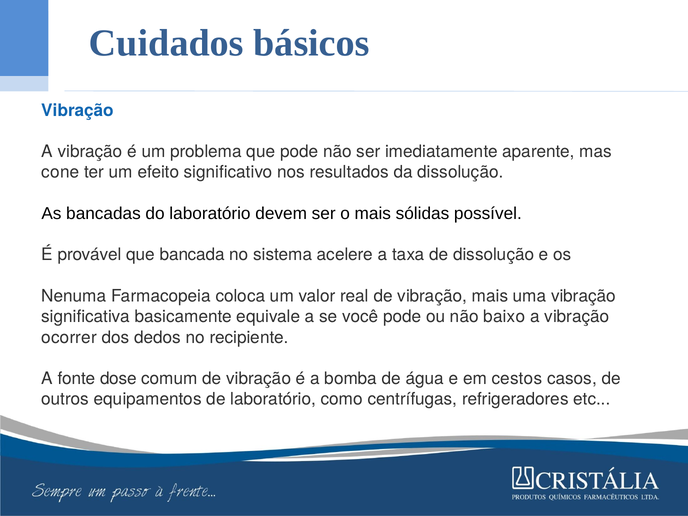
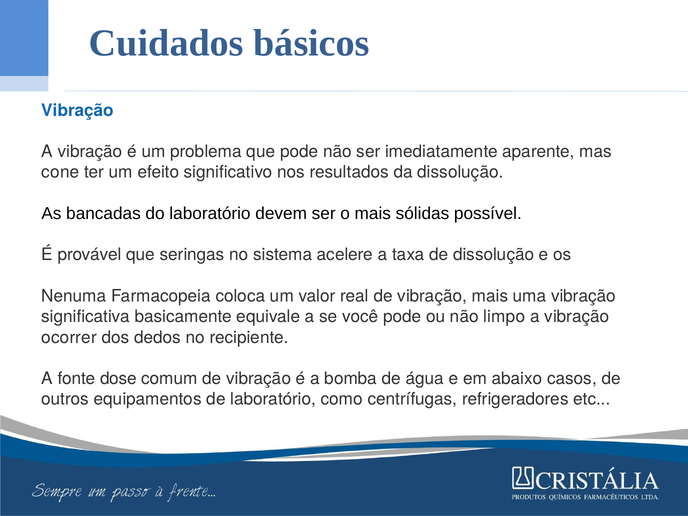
bancada: bancada -> seringas
baixo: baixo -> limpo
cestos: cestos -> abaixo
